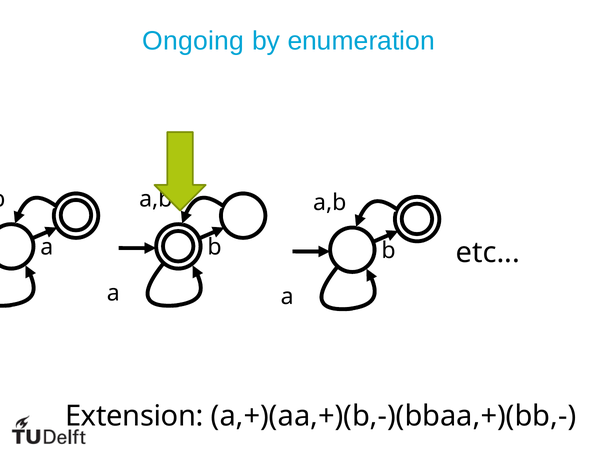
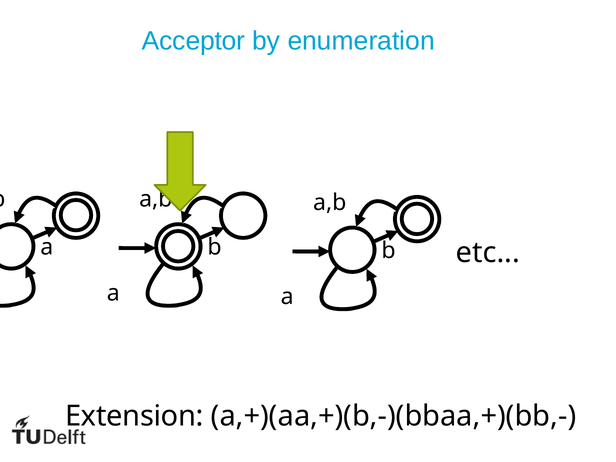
Ongoing: Ongoing -> Acceptor
